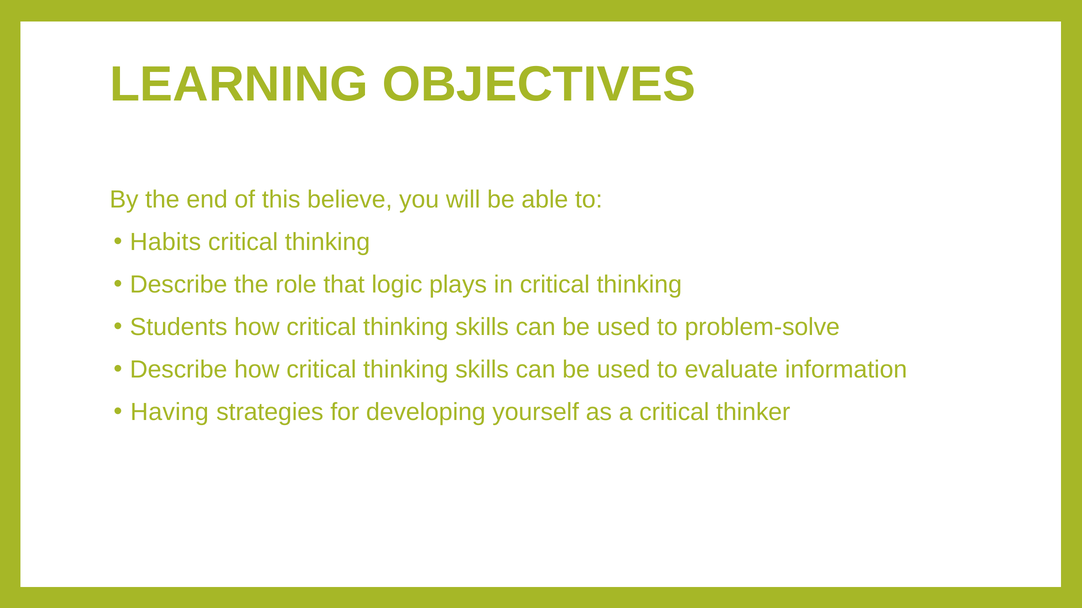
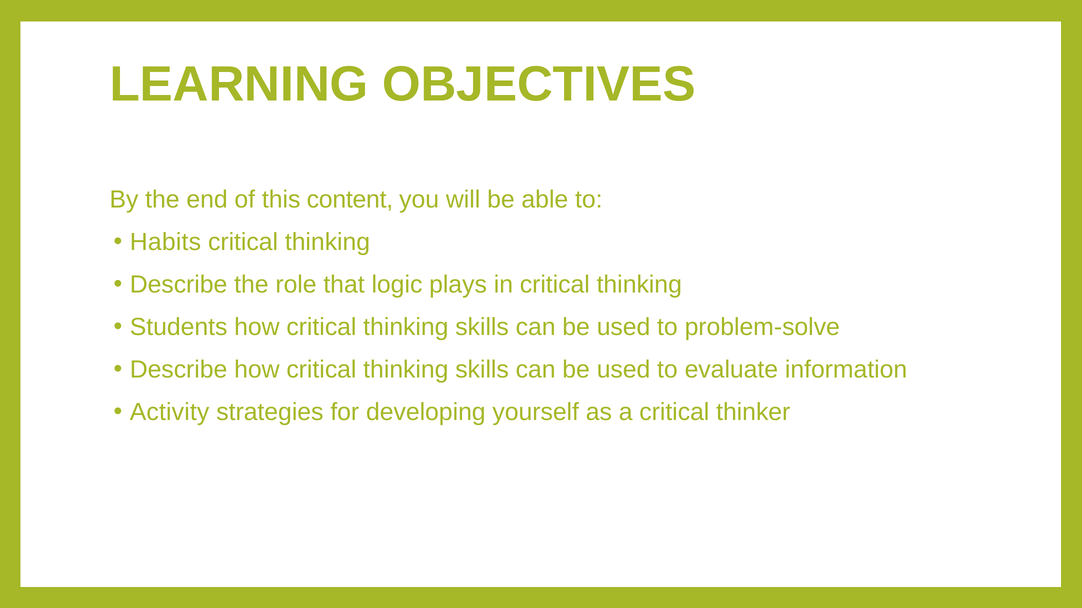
believe: believe -> content
Having: Having -> Activity
